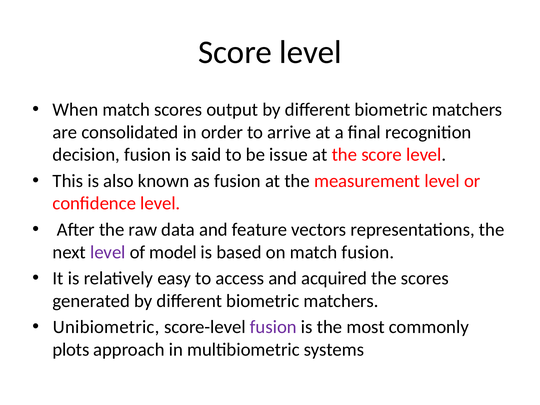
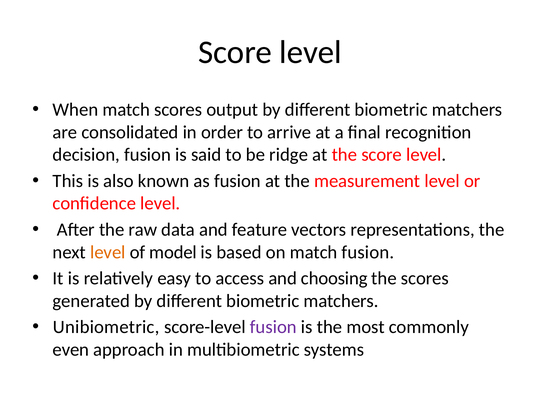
issue: issue -> ridge
level at (108, 252) colour: purple -> orange
acquired: acquired -> choosing
plots: plots -> even
